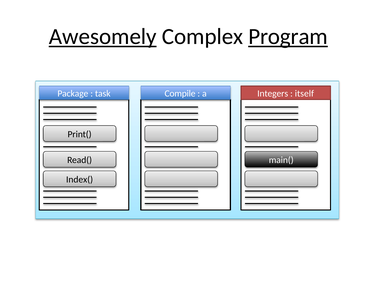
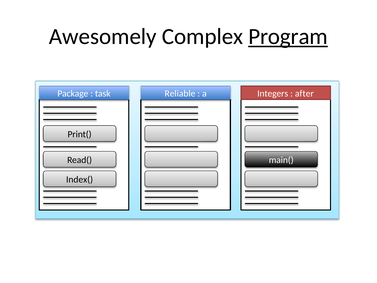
Awesomely underline: present -> none
Compile: Compile -> Reliable
itself: itself -> after
